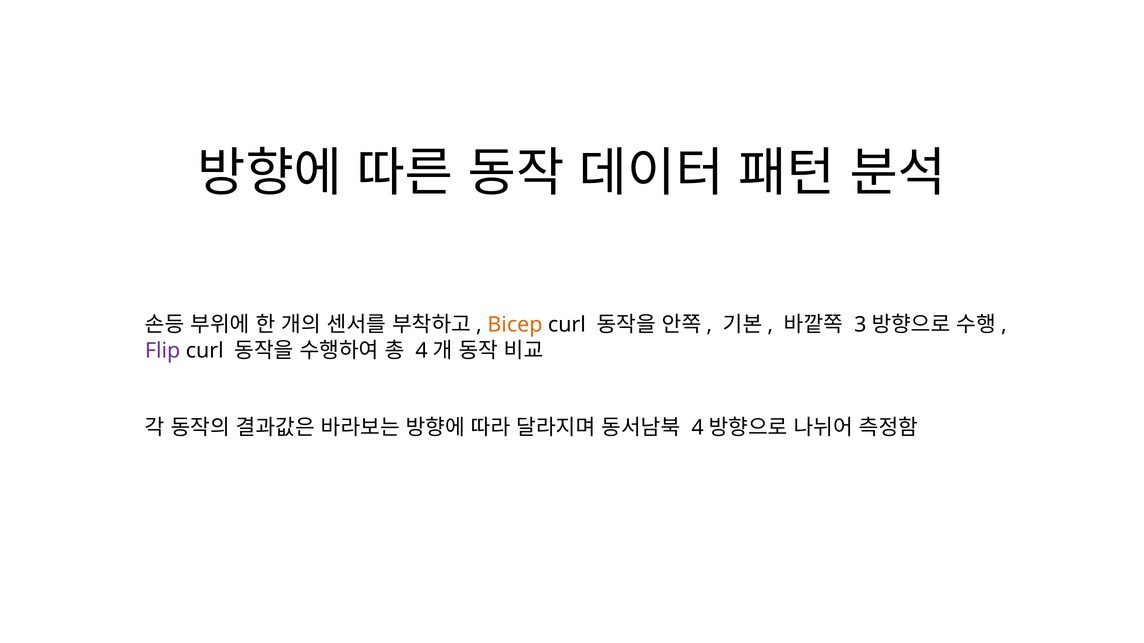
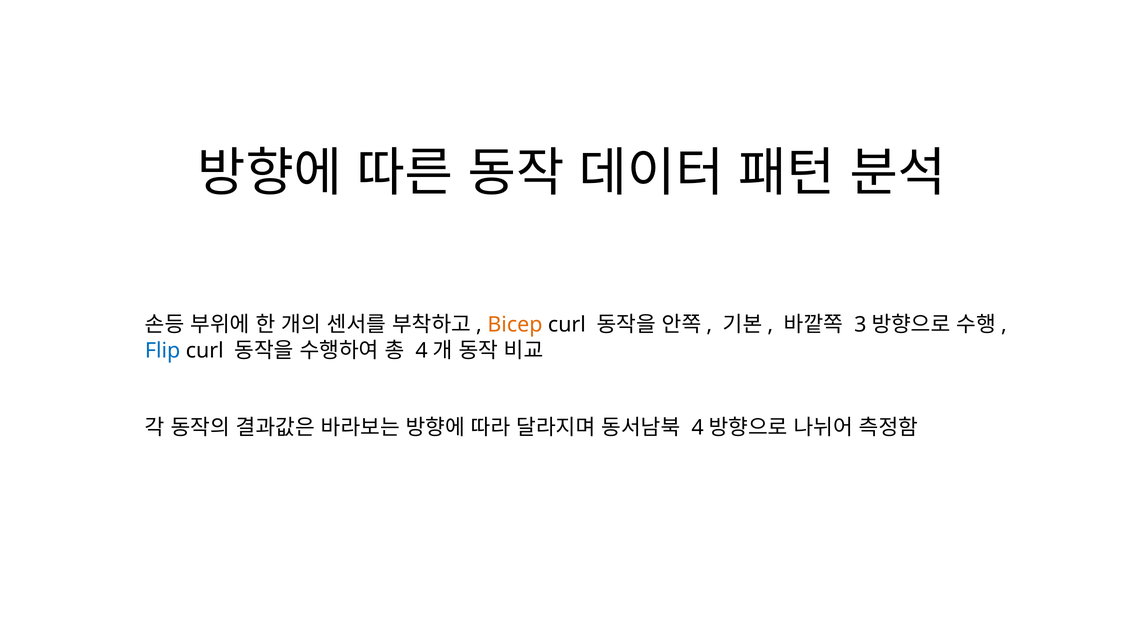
Flip colour: purple -> blue
